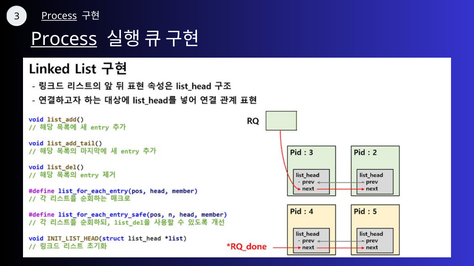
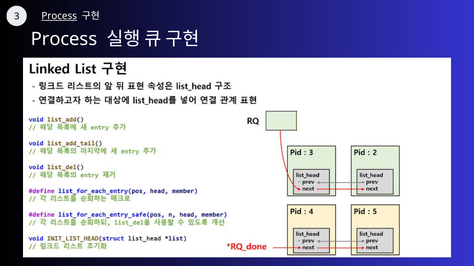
Process at (64, 39) underline: present -> none
